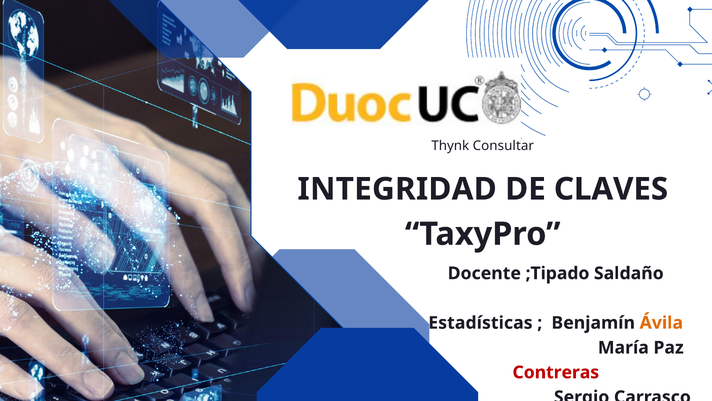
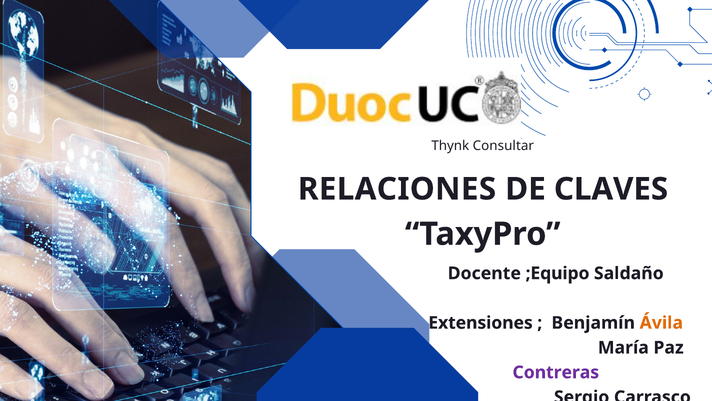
INTEGRIDAD: INTEGRIDAD -> RELACIONES
;Tipado: ;Tipado -> ;Equipo
Estadísticas: Estadísticas -> Extensiones
Contreras colour: red -> purple
